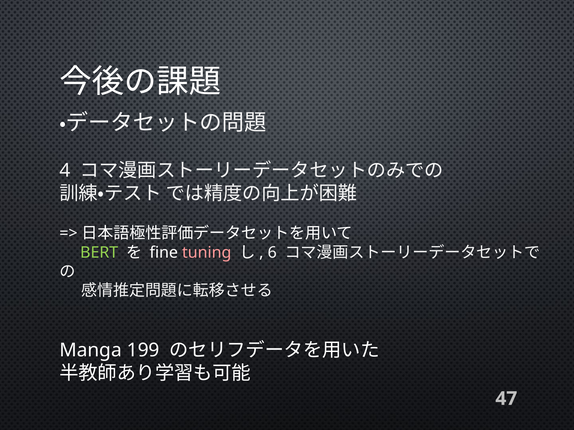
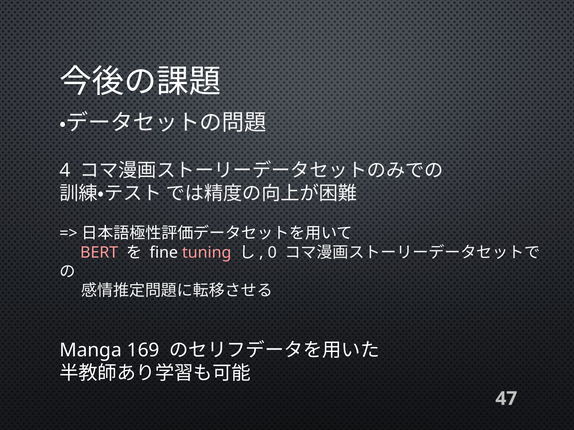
BERT colour: light green -> pink
6: 6 -> 0
199: 199 -> 169
